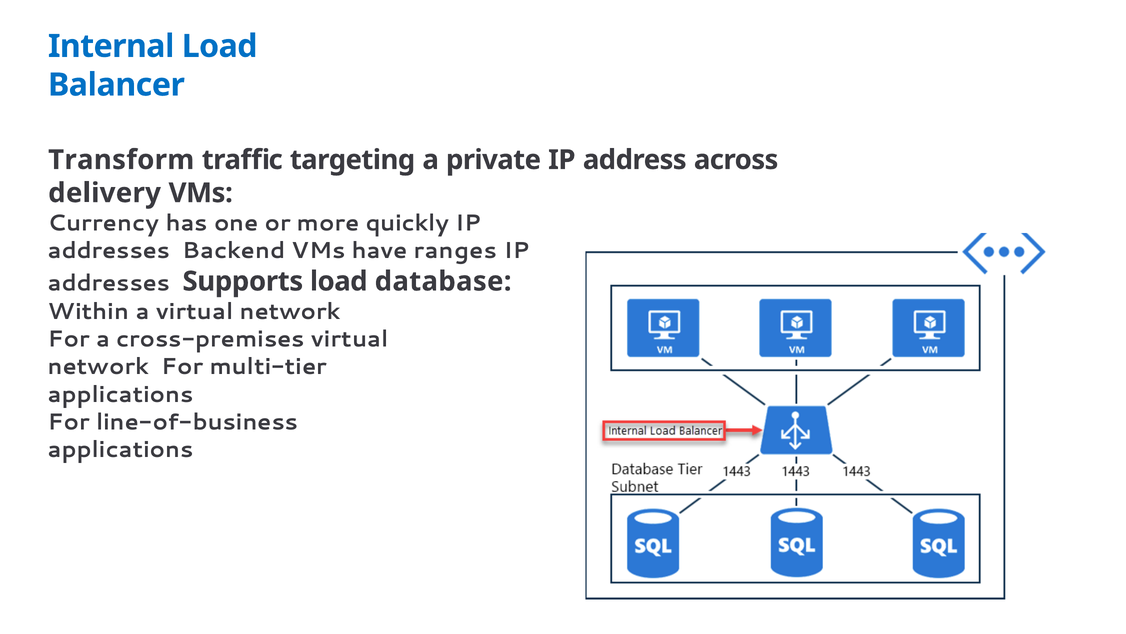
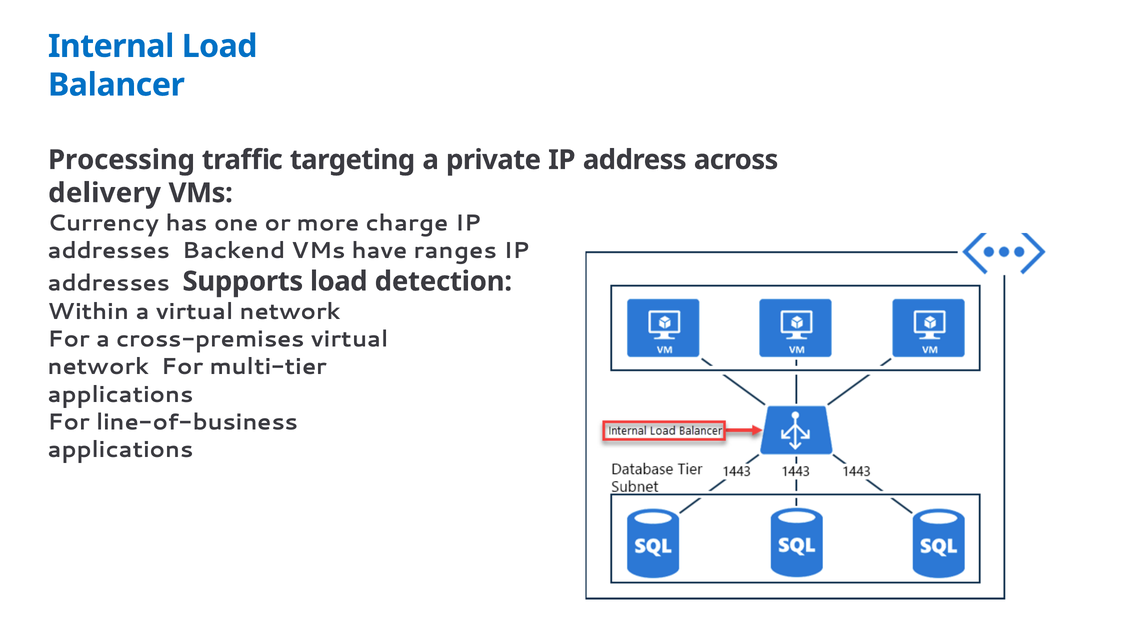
Transform: Transform -> Processing
quickly: quickly -> charge
database: database -> detection
